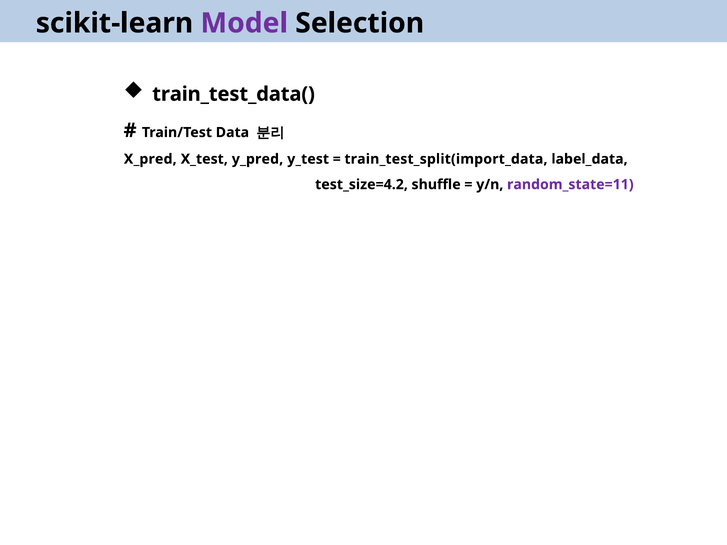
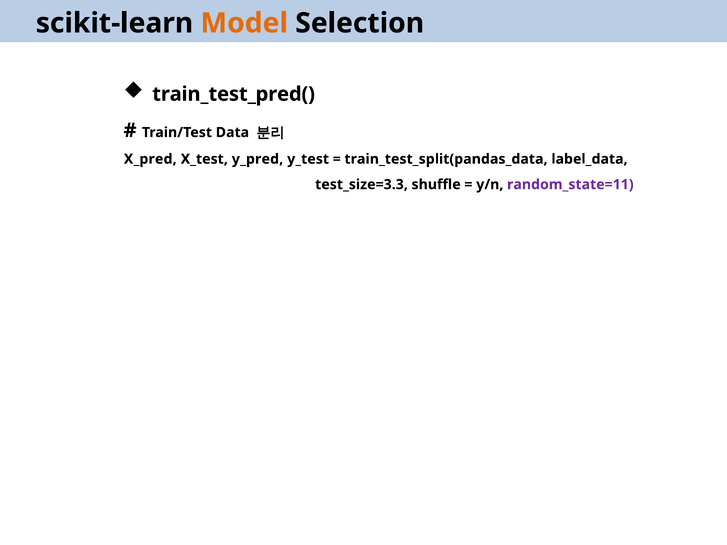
Model colour: purple -> orange
train_test_data(: train_test_data( -> train_test_pred(
train_test_split(import_data: train_test_split(import_data -> train_test_split(pandas_data
test_size=4.2: test_size=4.2 -> test_size=3.3
